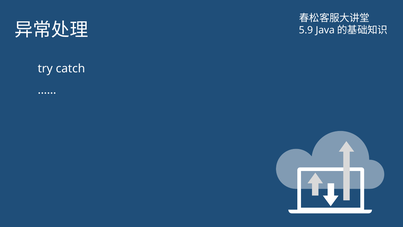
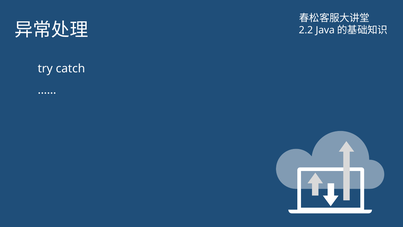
5.9: 5.9 -> 2.2
